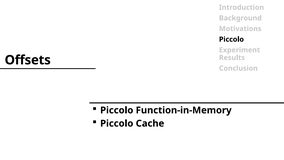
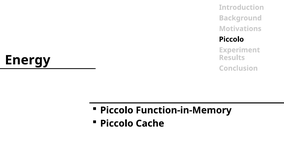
Offsets: Offsets -> Energy
